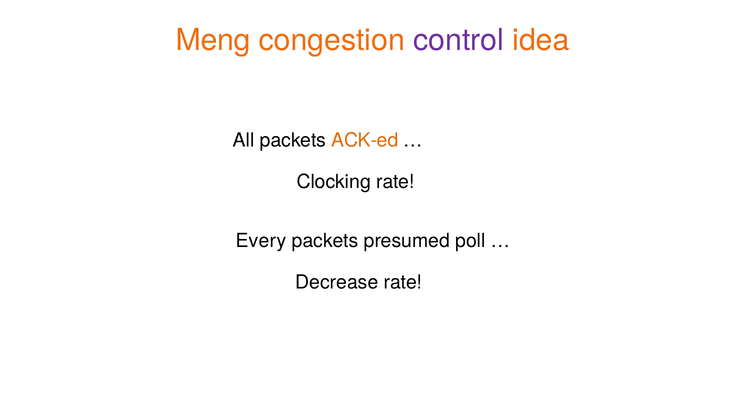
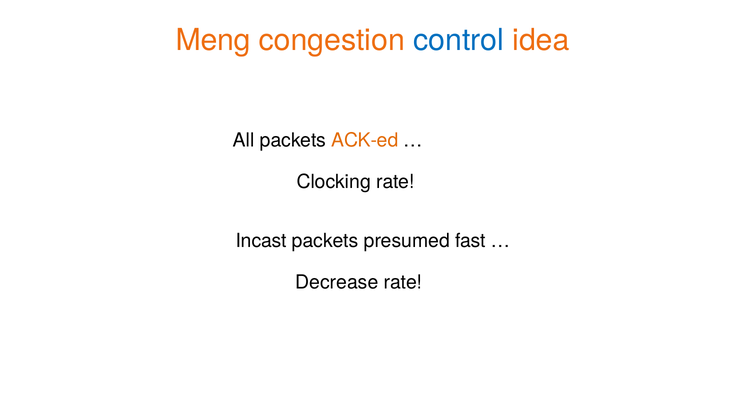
control colour: purple -> blue
Every: Every -> Incast
poll: poll -> fast
